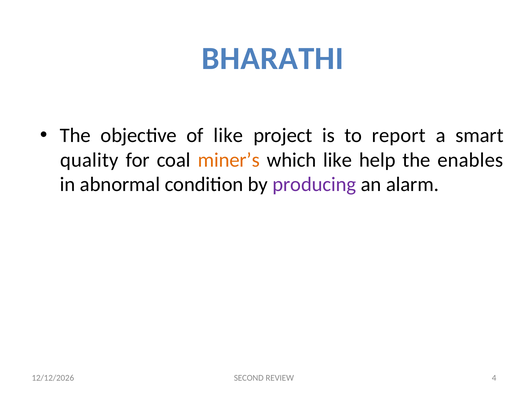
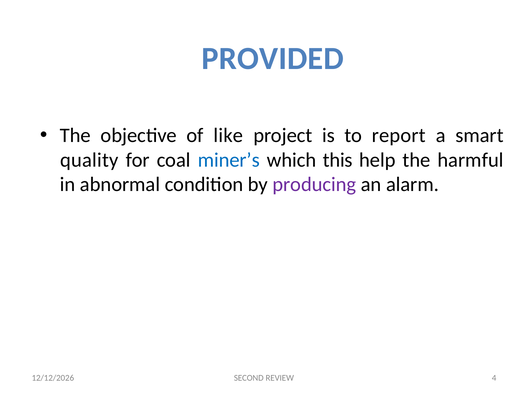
BHARATHI: BHARATHI -> PROVIDED
miner’s colour: orange -> blue
which like: like -> this
enables: enables -> harmful
